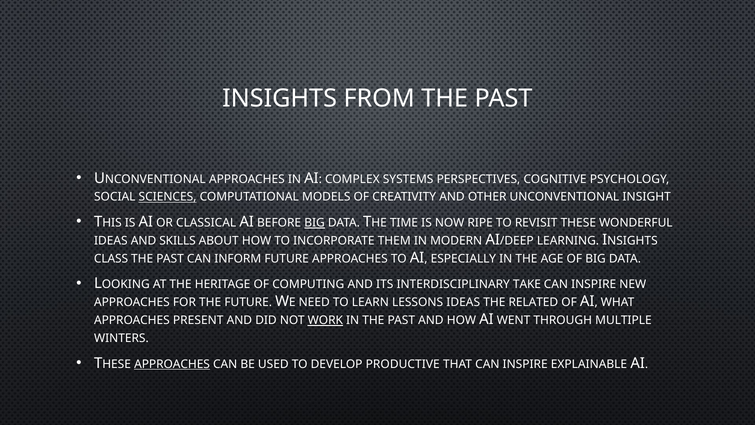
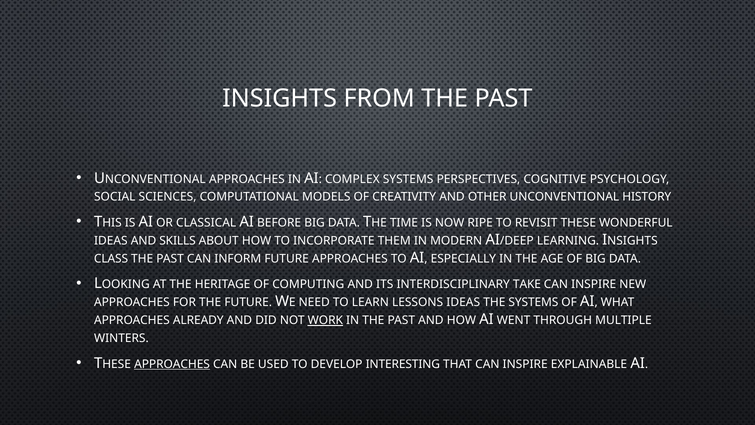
SCIENCES underline: present -> none
INSIGHT: INSIGHT -> HISTORY
BIG at (315, 223) underline: present -> none
THE RELATED: RELATED -> SYSTEMS
PRESENT: PRESENT -> ALREADY
PRODUCTIVE: PRODUCTIVE -> INTERESTING
